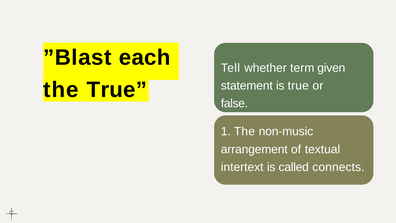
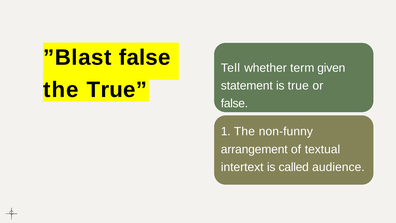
”Blast each: each -> false
non-music: non-music -> non-funny
connects: connects -> audience
